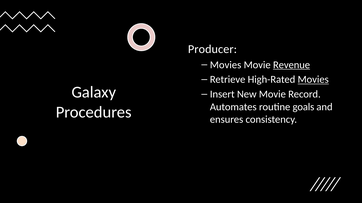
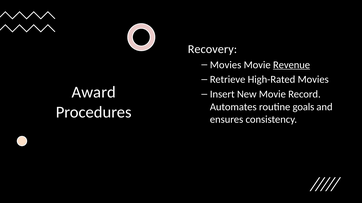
Producer: Producer -> Recovery
Movies at (313, 80) underline: present -> none
Galaxy: Galaxy -> Award
